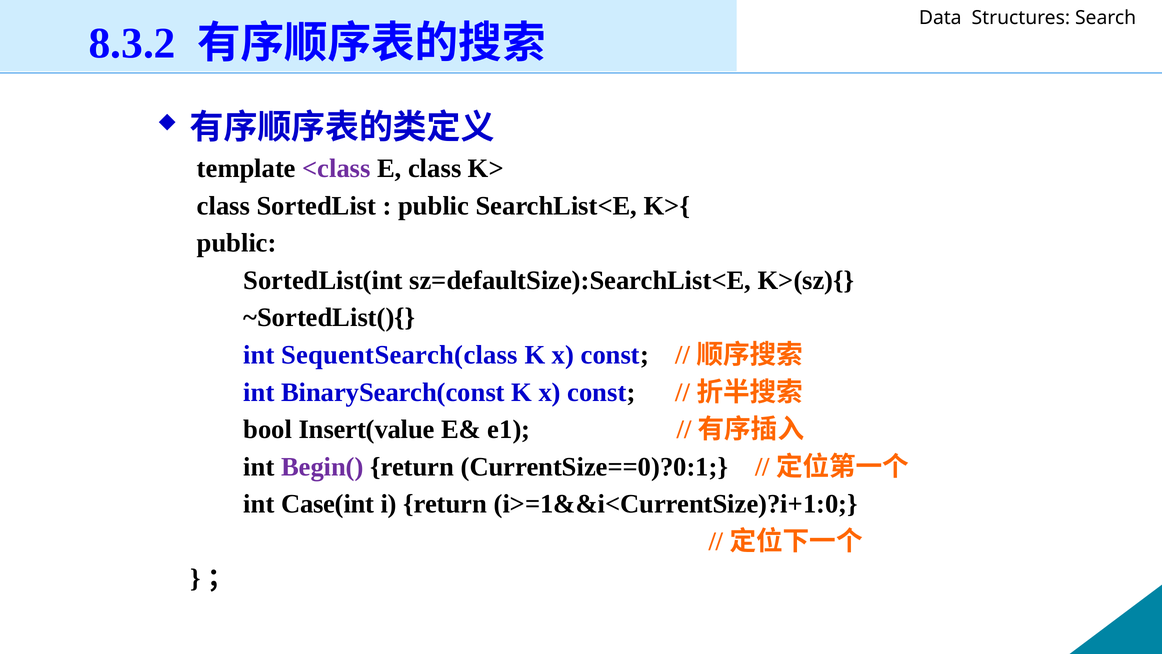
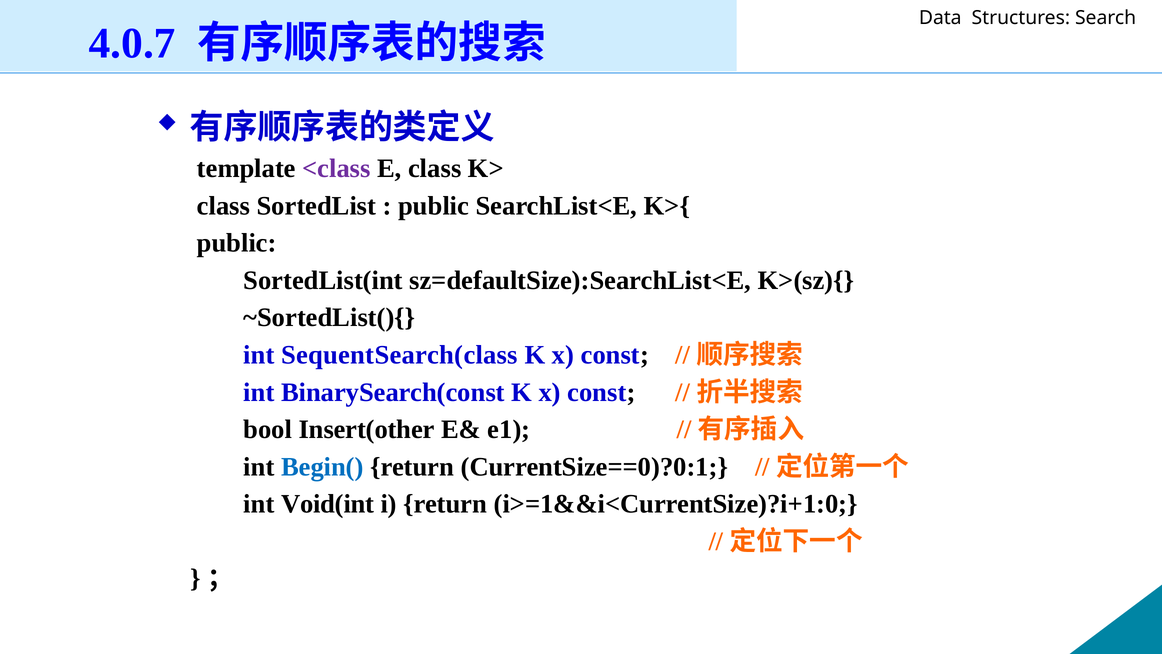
8.3.2: 8.3.2 -> 4.0.7
Insert(value: Insert(value -> Insert(other
Begin( colour: purple -> blue
Case(int: Case(int -> Void(int
